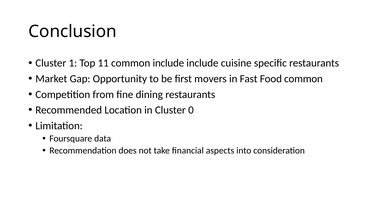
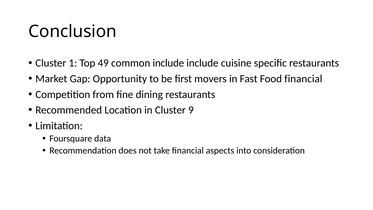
11: 11 -> 49
Food common: common -> financial
0: 0 -> 9
